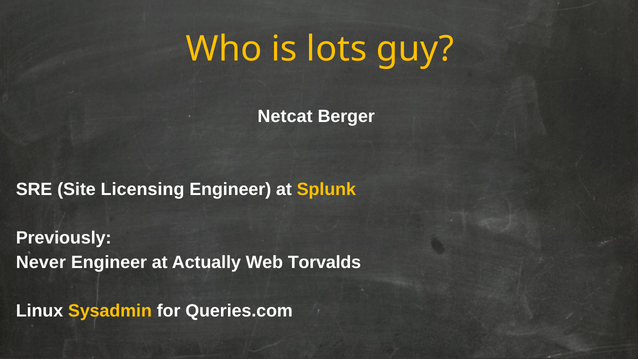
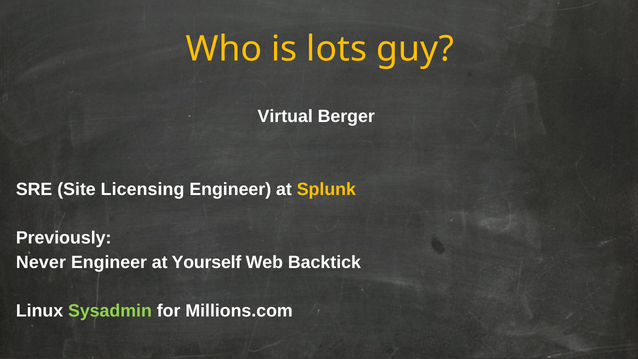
Netcat: Netcat -> Virtual
Actually: Actually -> Yourself
Torvalds: Torvalds -> Backtick
Sysadmin colour: yellow -> light green
Queries.com: Queries.com -> Millions.com
